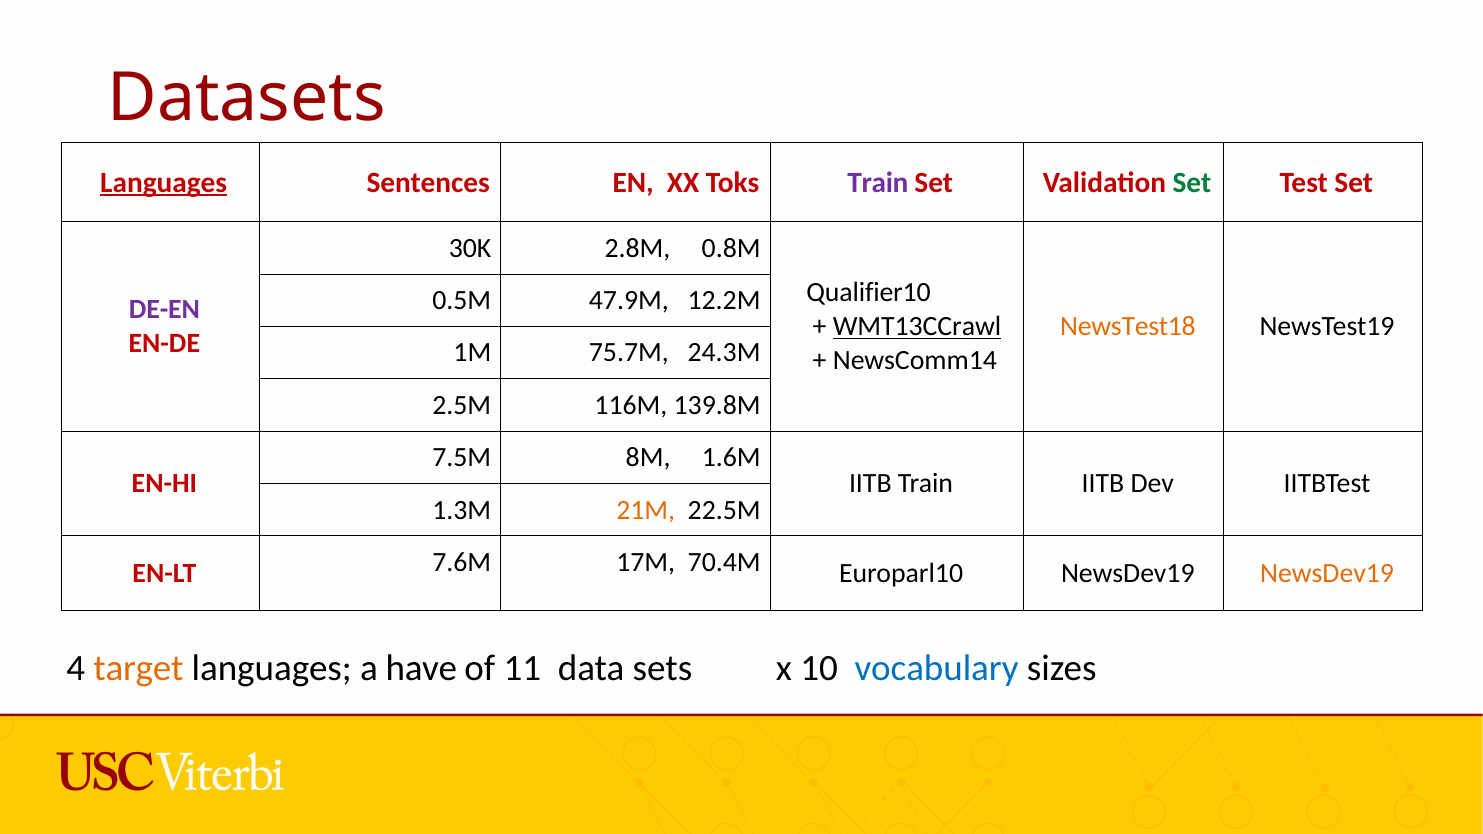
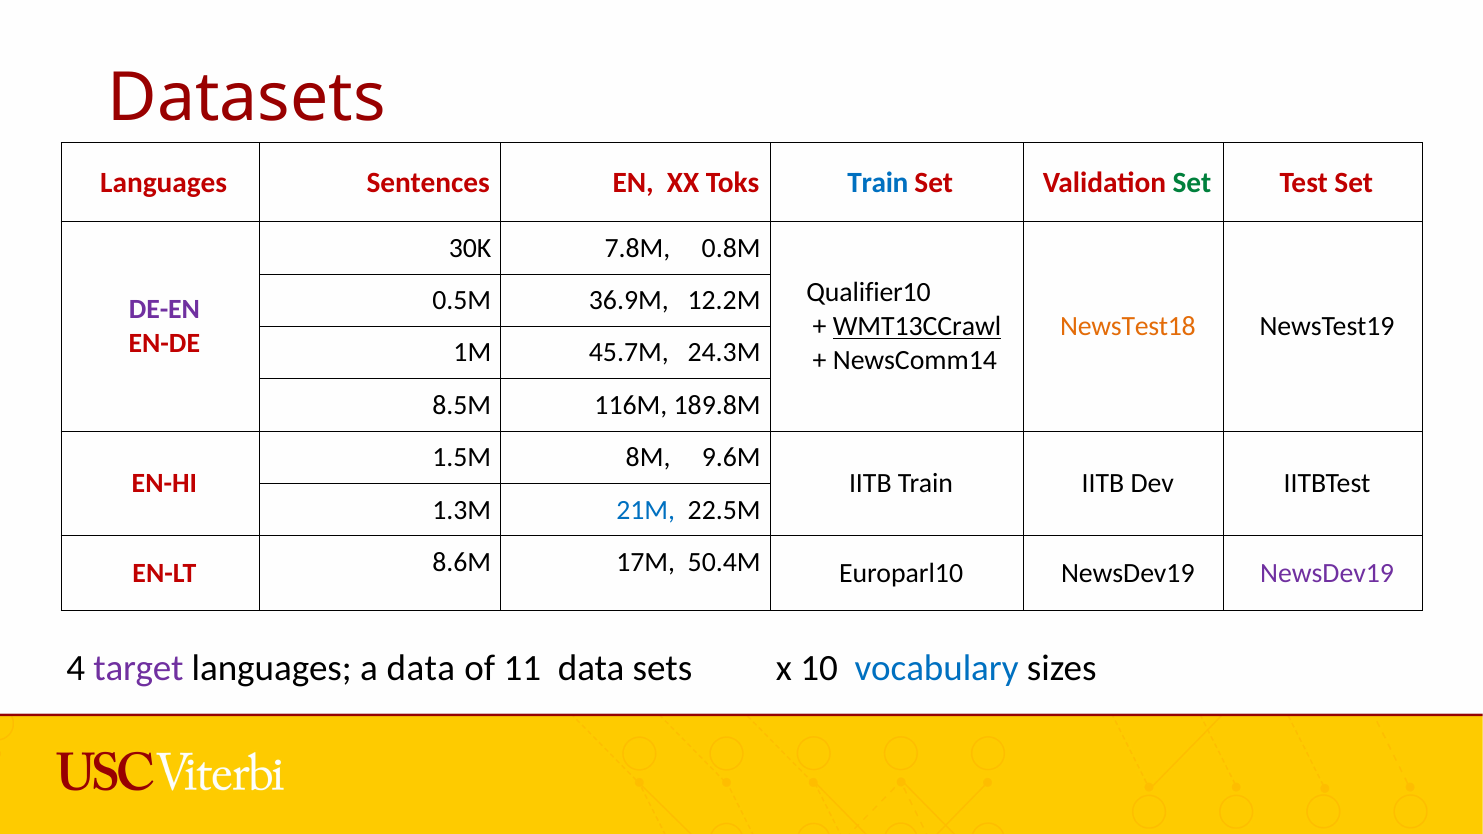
Languages at (164, 182) underline: present -> none
Train at (878, 182) colour: purple -> blue
2.8M: 2.8M -> 7.8M
47.9M: 47.9M -> 36.9M
75.7M: 75.7M -> 45.7M
2.5M: 2.5M -> 8.5M
139.8M: 139.8M -> 189.8M
7.5M: 7.5M -> 1.5M
1.6M: 1.6M -> 9.6M
21M colour: orange -> blue
7.6M: 7.6M -> 8.6M
70.4M: 70.4M -> 50.4M
NewsDev19 at (1327, 574) colour: orange -> purple
target colour: orange -> purple
a have: have -> data
